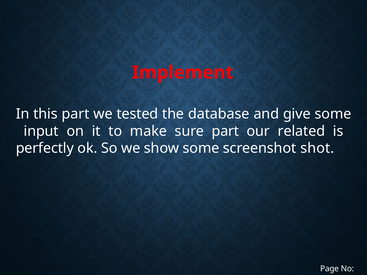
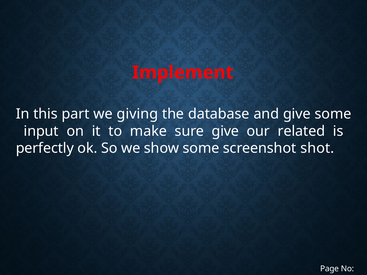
tested: tested -> giving
sure part: part -> give
